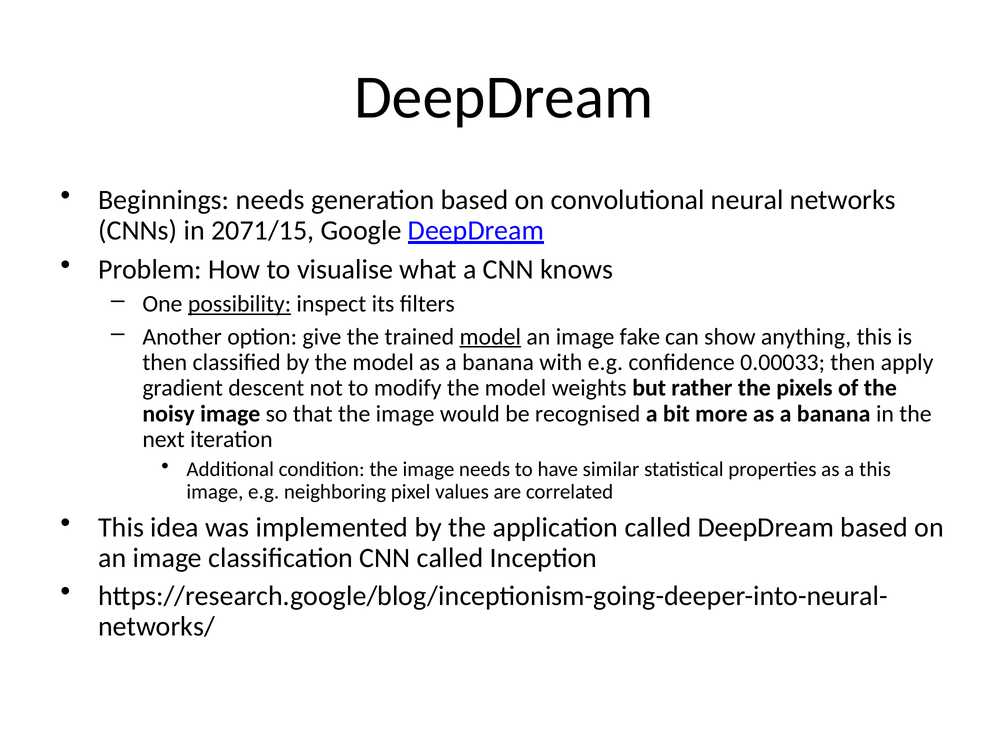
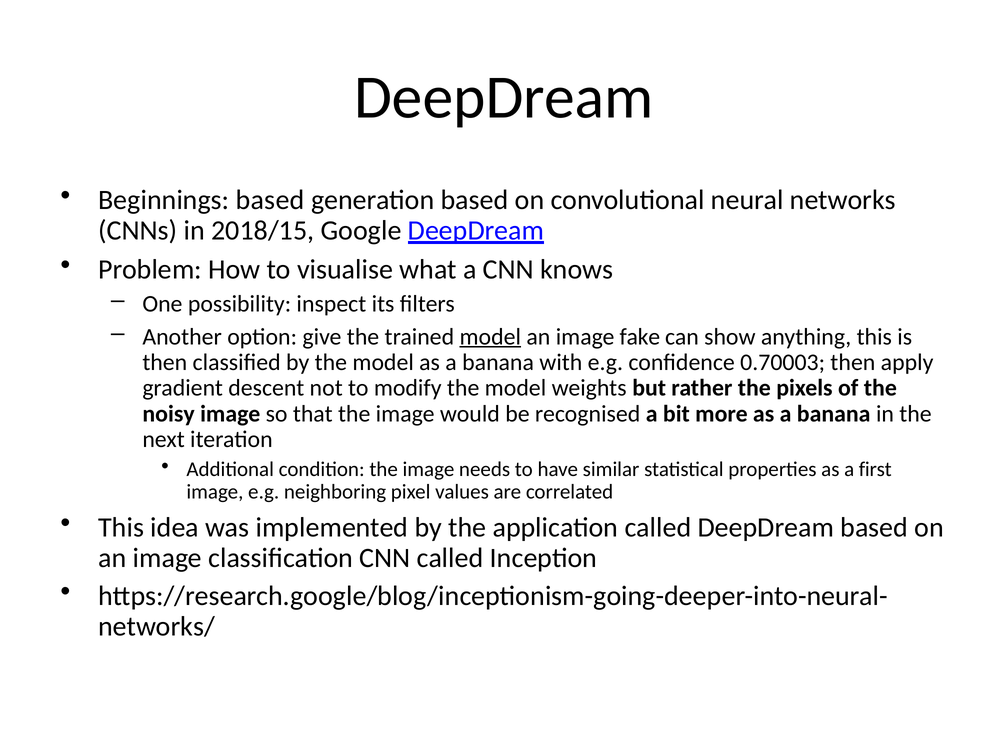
Beginnings needs: needs -> based
2071/15: 2071/15 -> 2018/15
possibility underline: present -> none
0.00033: 0.00033 -> 0.70003
a this: this -> first
